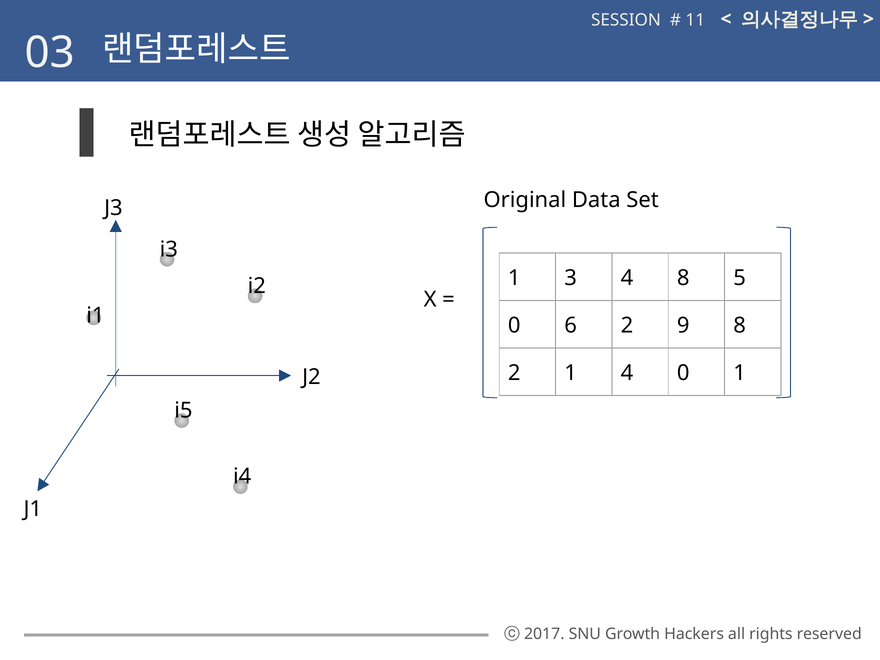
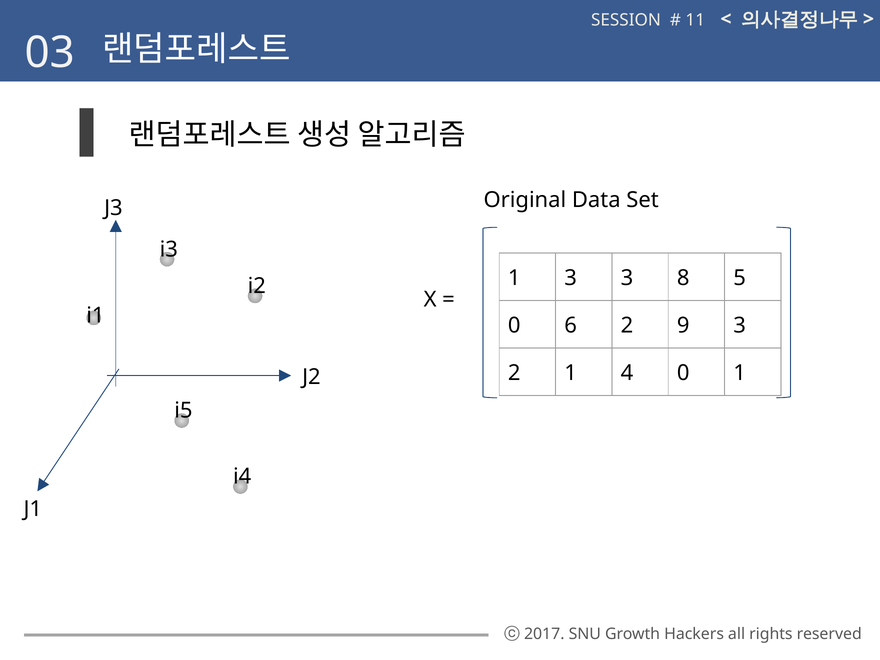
3 4: 4 -> 3
9 8: 8 -> 3
